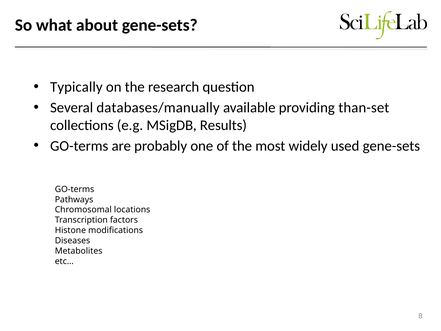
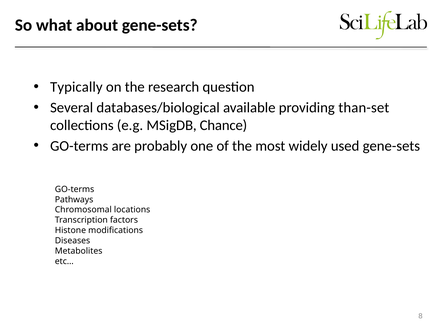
databases/manually: databases/manually -> databases/biological
Results: Results -> Chance
